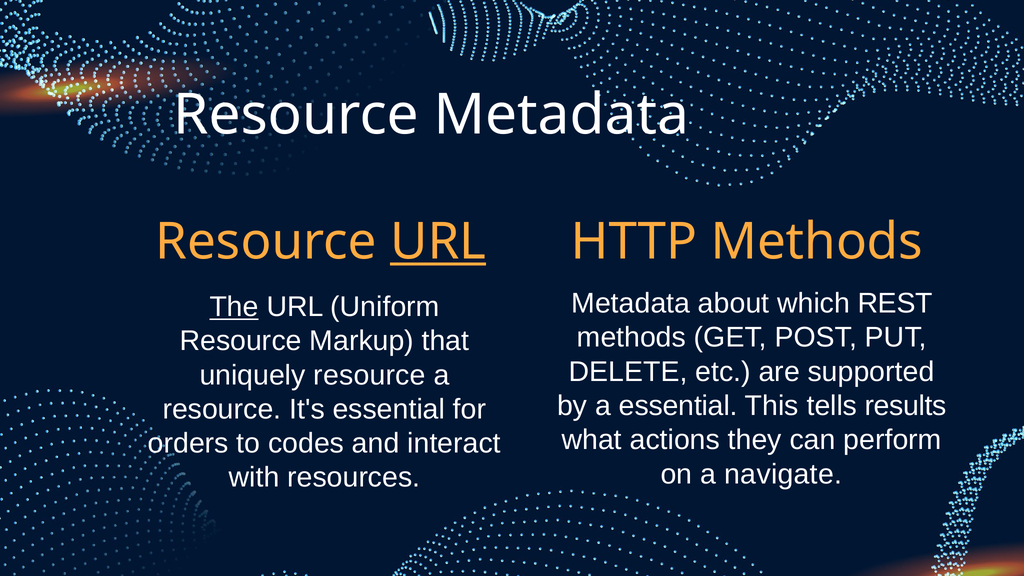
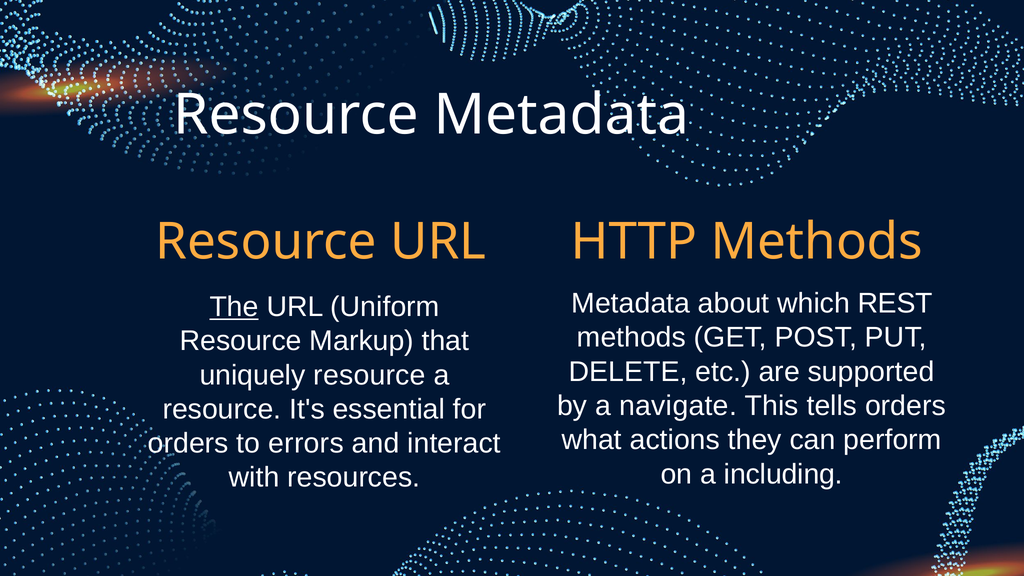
URL at (438, 242) underline: present -> none
a essential: essential -> navigate
tells results: results -> orders
codes: codes -> errors
navigate: navigate -> including
